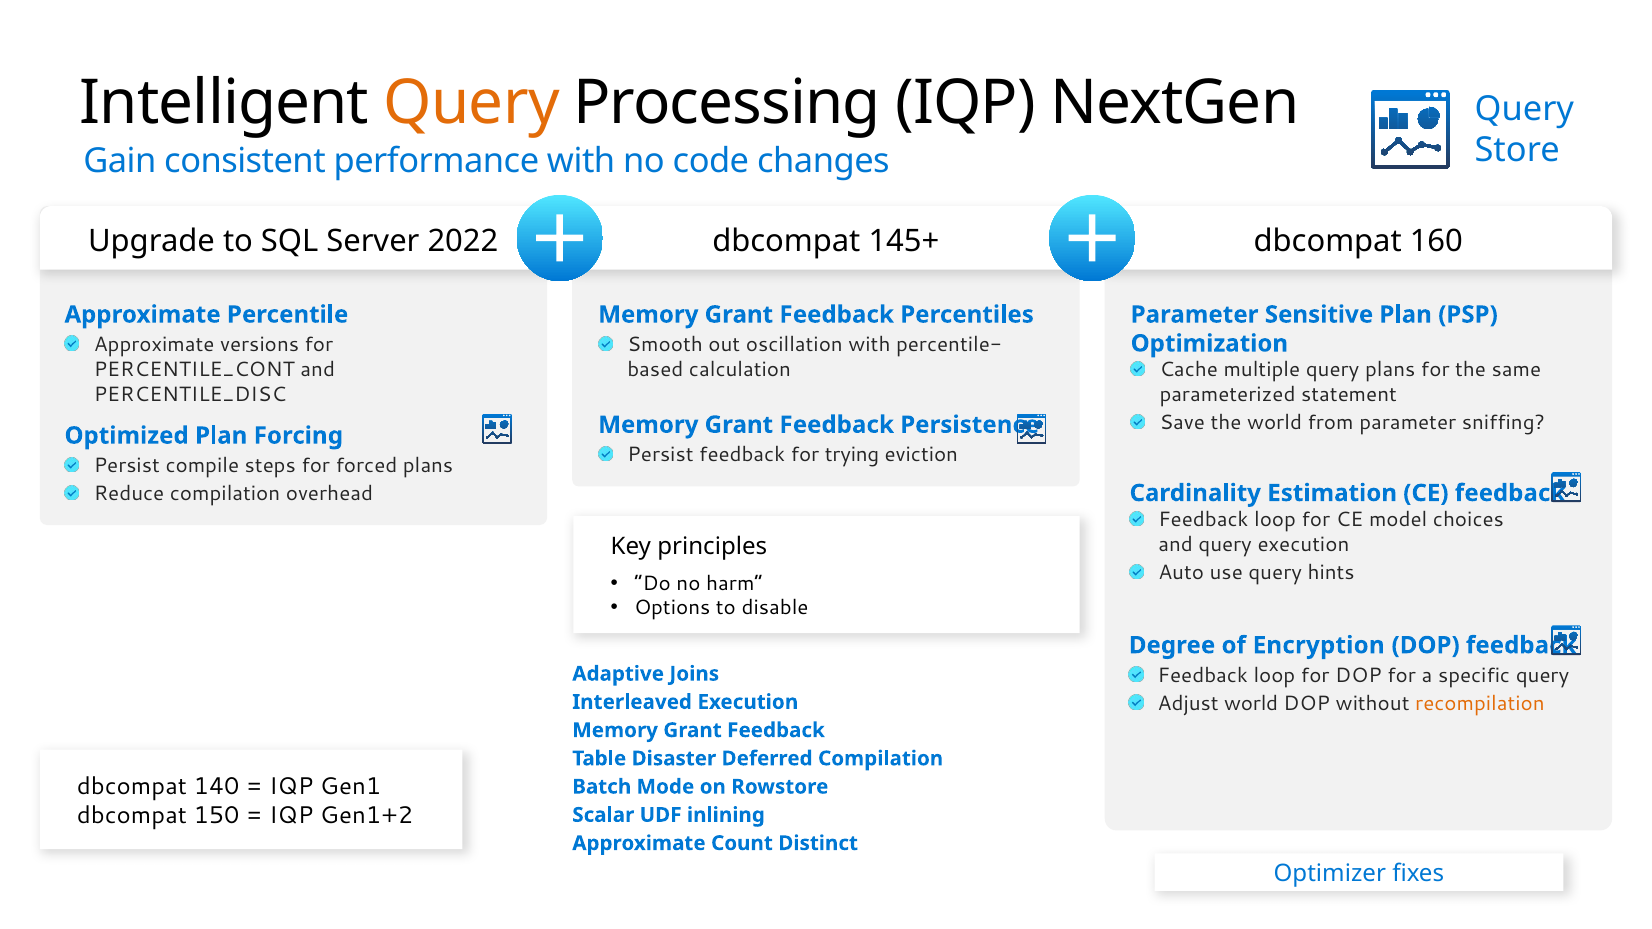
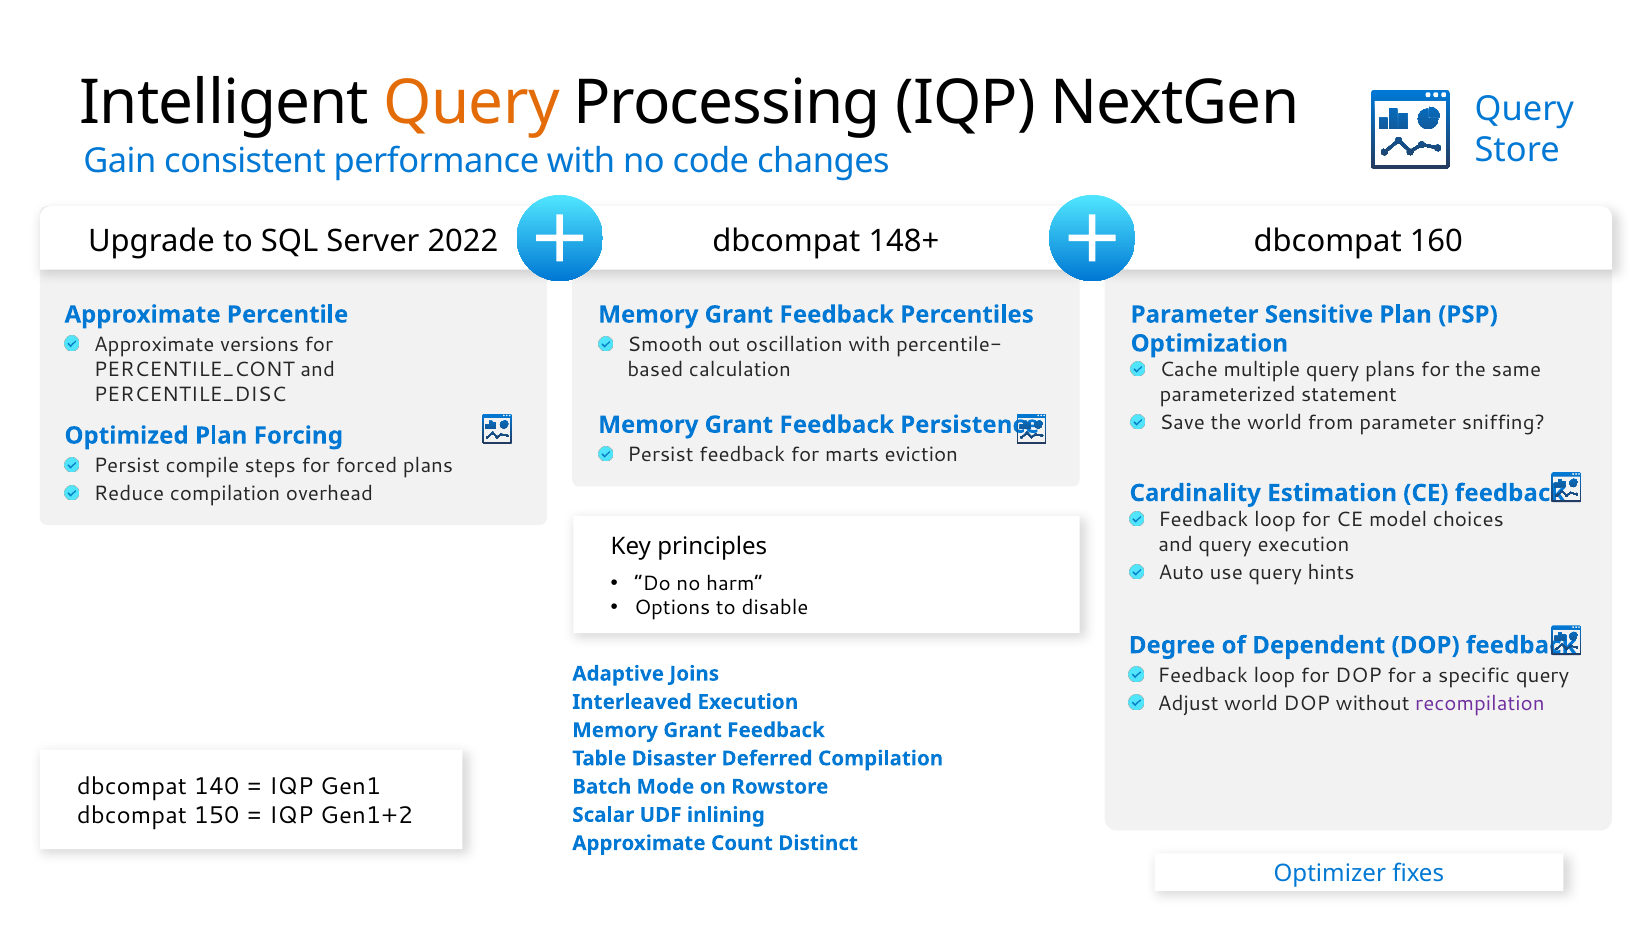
145+: 145+ -> 148+
trying: trying -> marts
Encryption: Encryption -> Dependent
recompilation colour: orange -> purple
